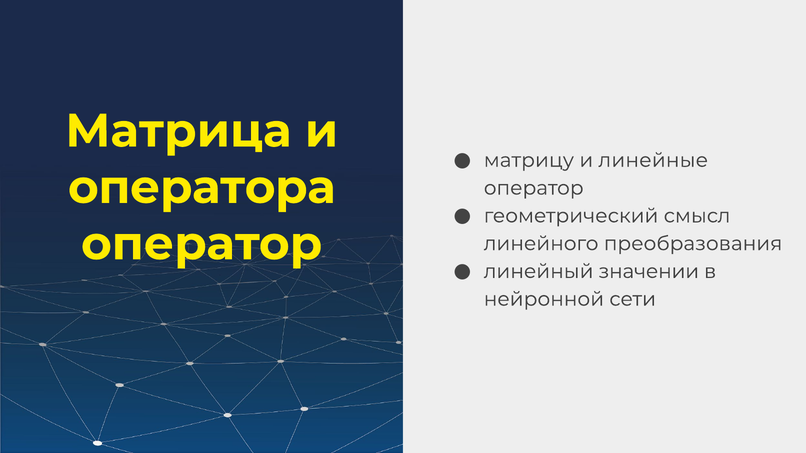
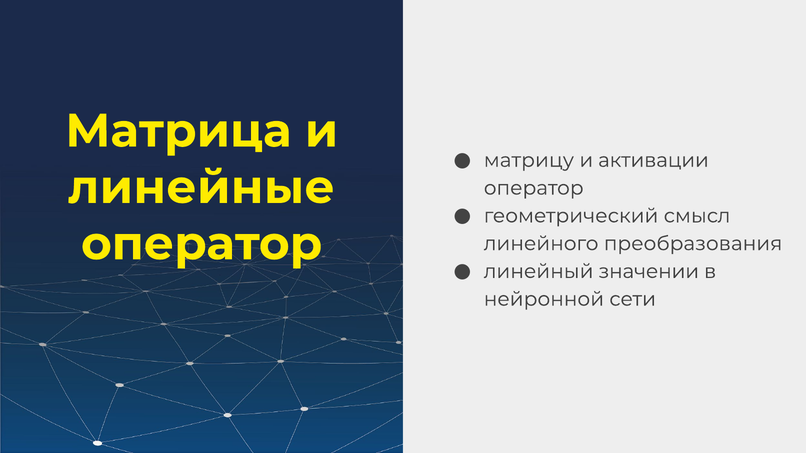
линейные: линейные -> активации
оператора: оператора -> линейные
